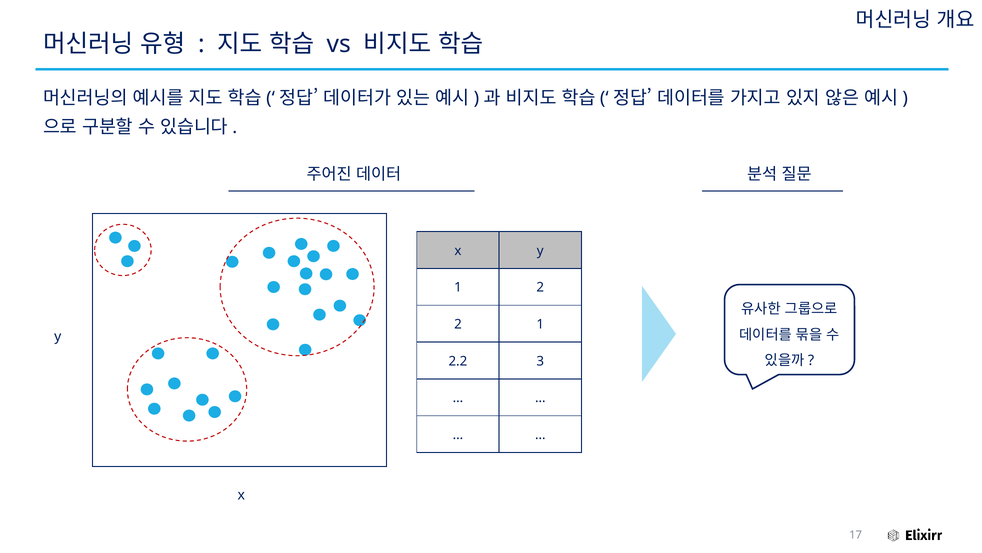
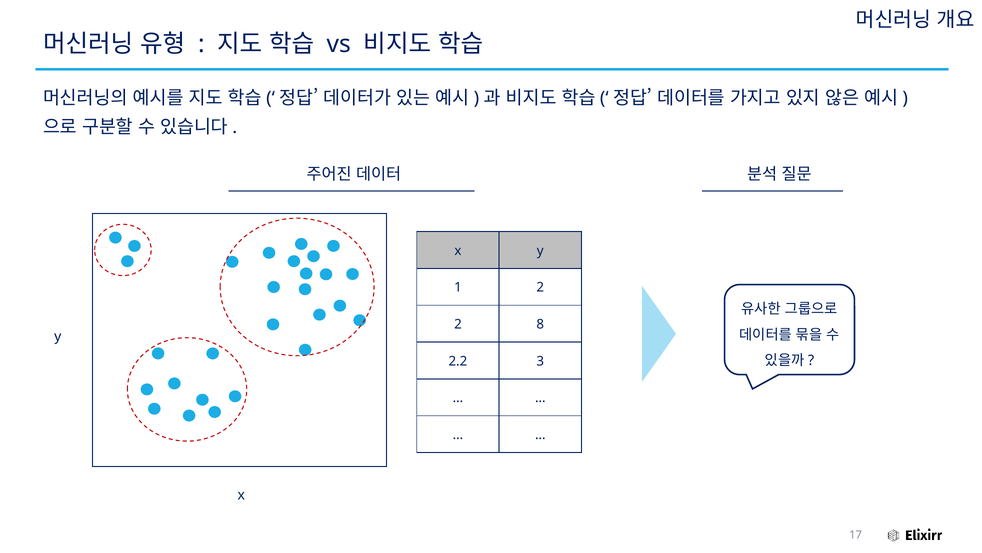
2 1: 1 -> 8
